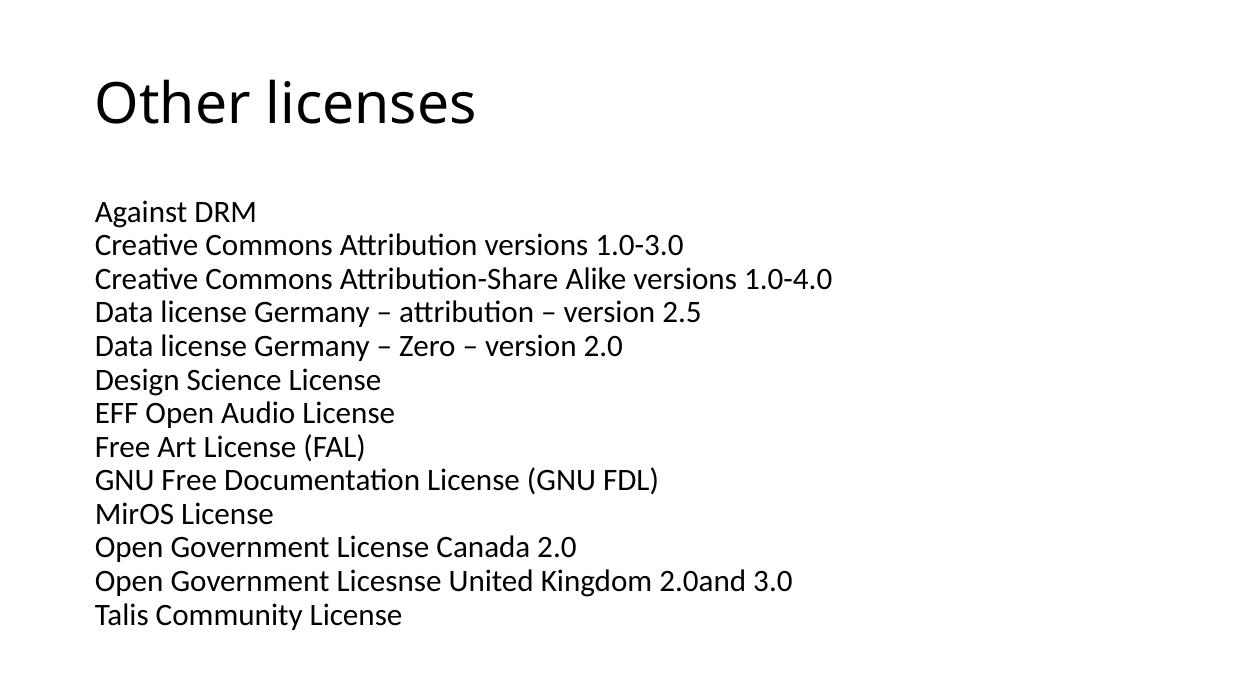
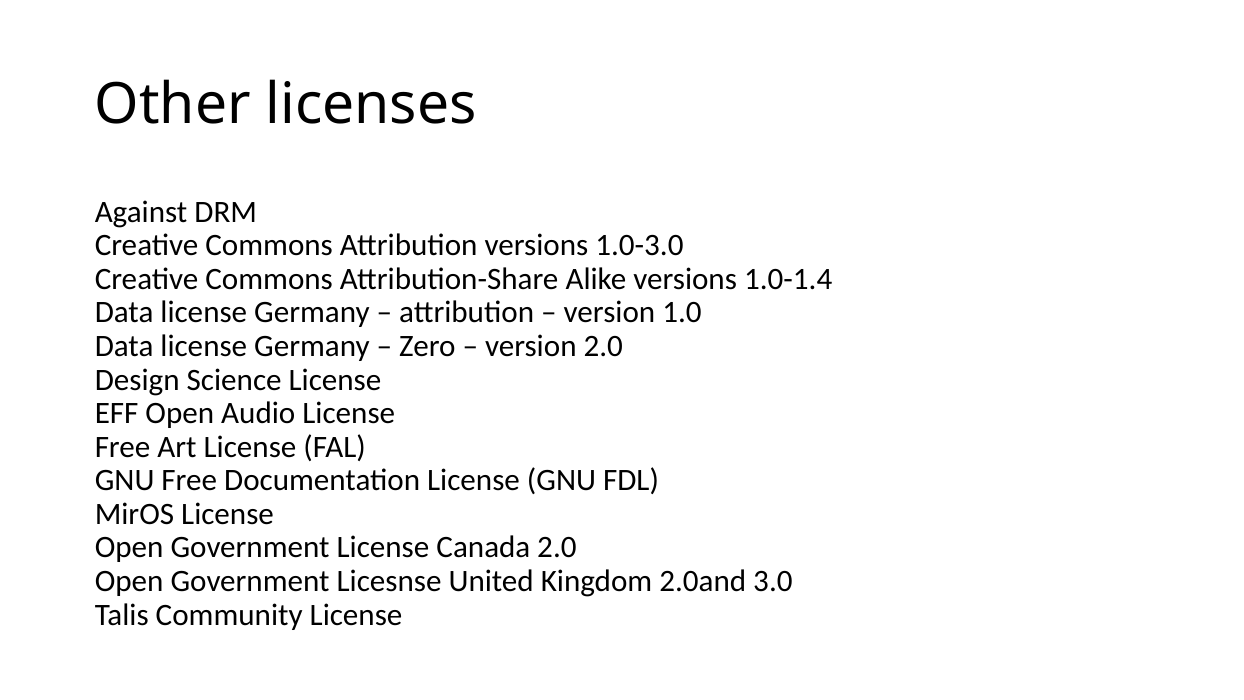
1.0-4.0: 1.0-4.0 -> 1.0-1.4
2.5: 2.5 -> 1.0
